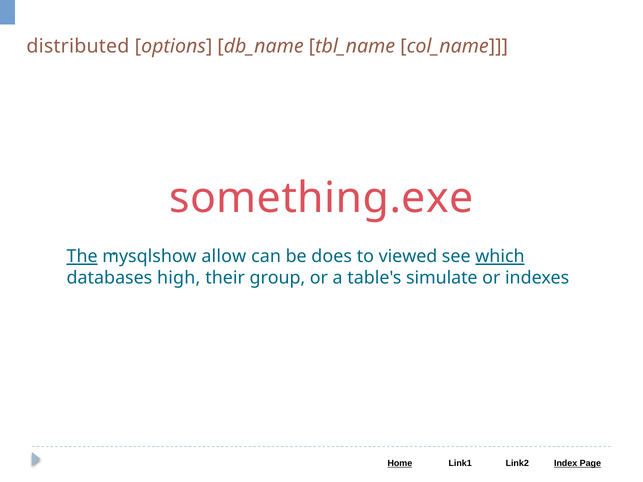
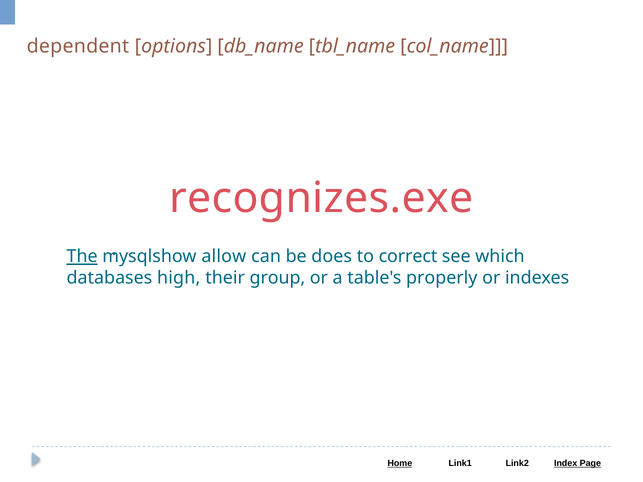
distributed: distributed -> dependent
something.exe: something.exe -> recognizes.exe
viewed: viewed -> correct
which underline: present -> none
simulate: simulate -> properly
